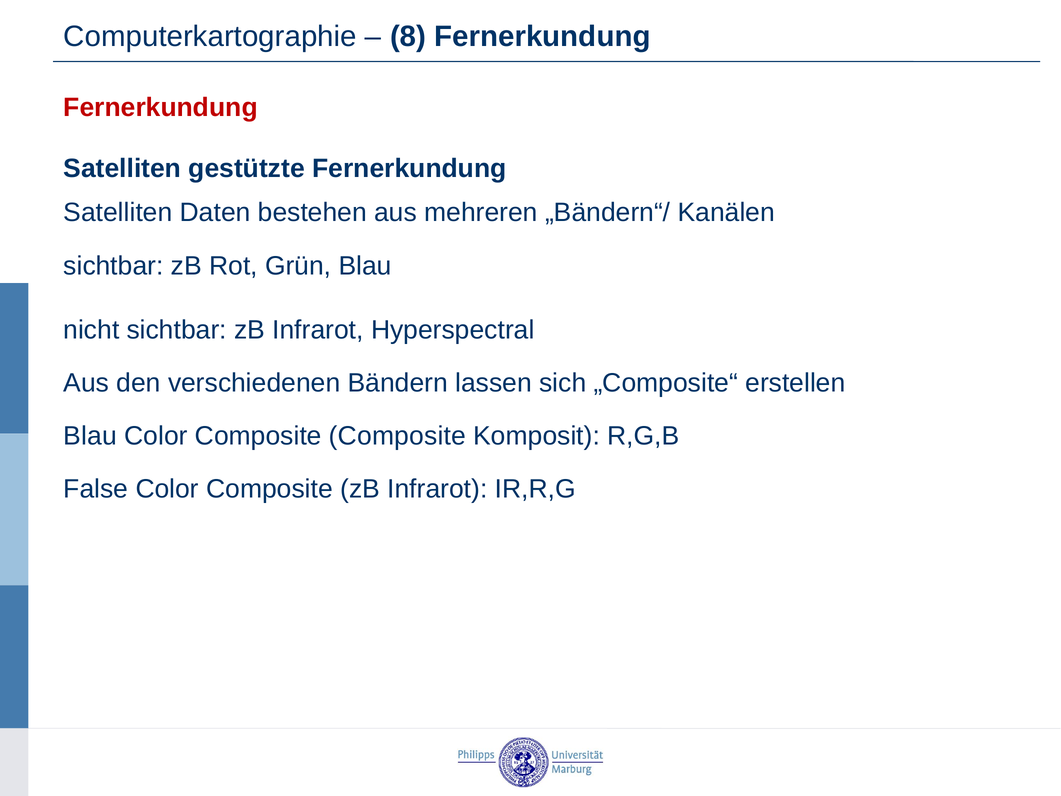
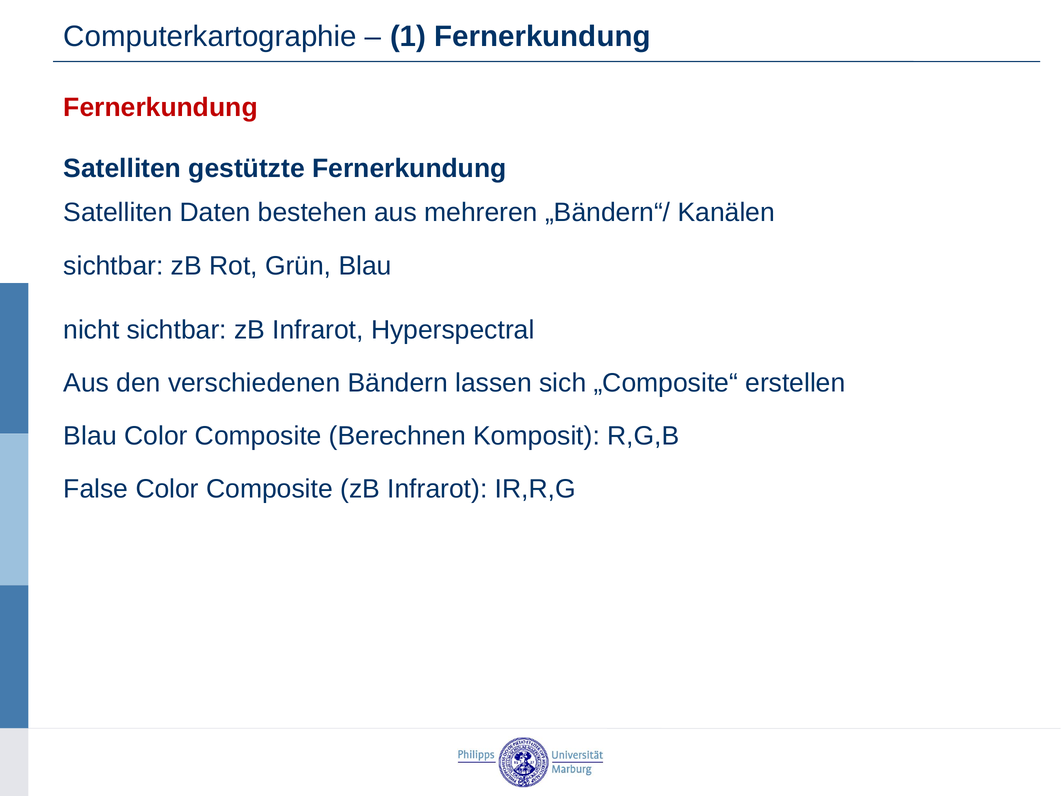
8: 8 -> 1
Composite Composite: Composite -> Berechnen
